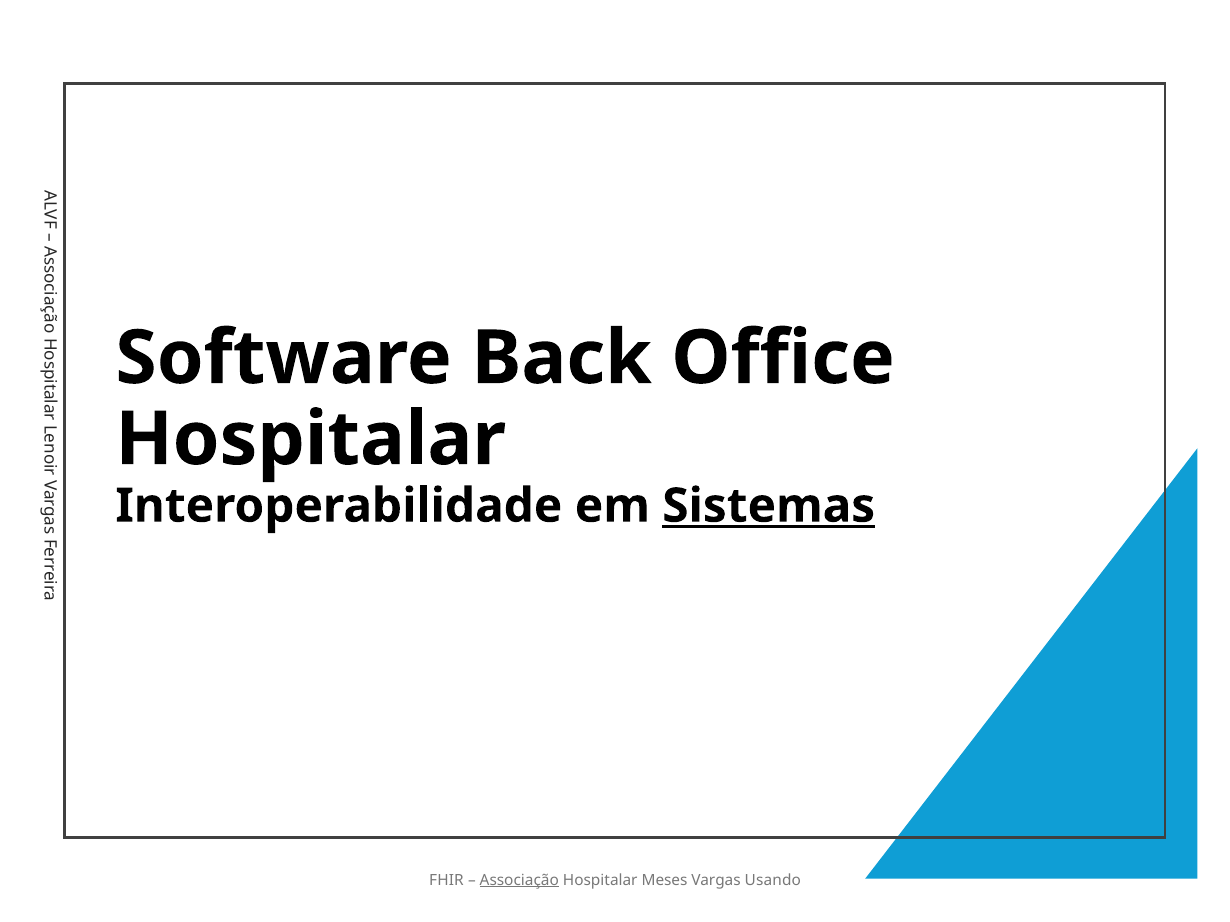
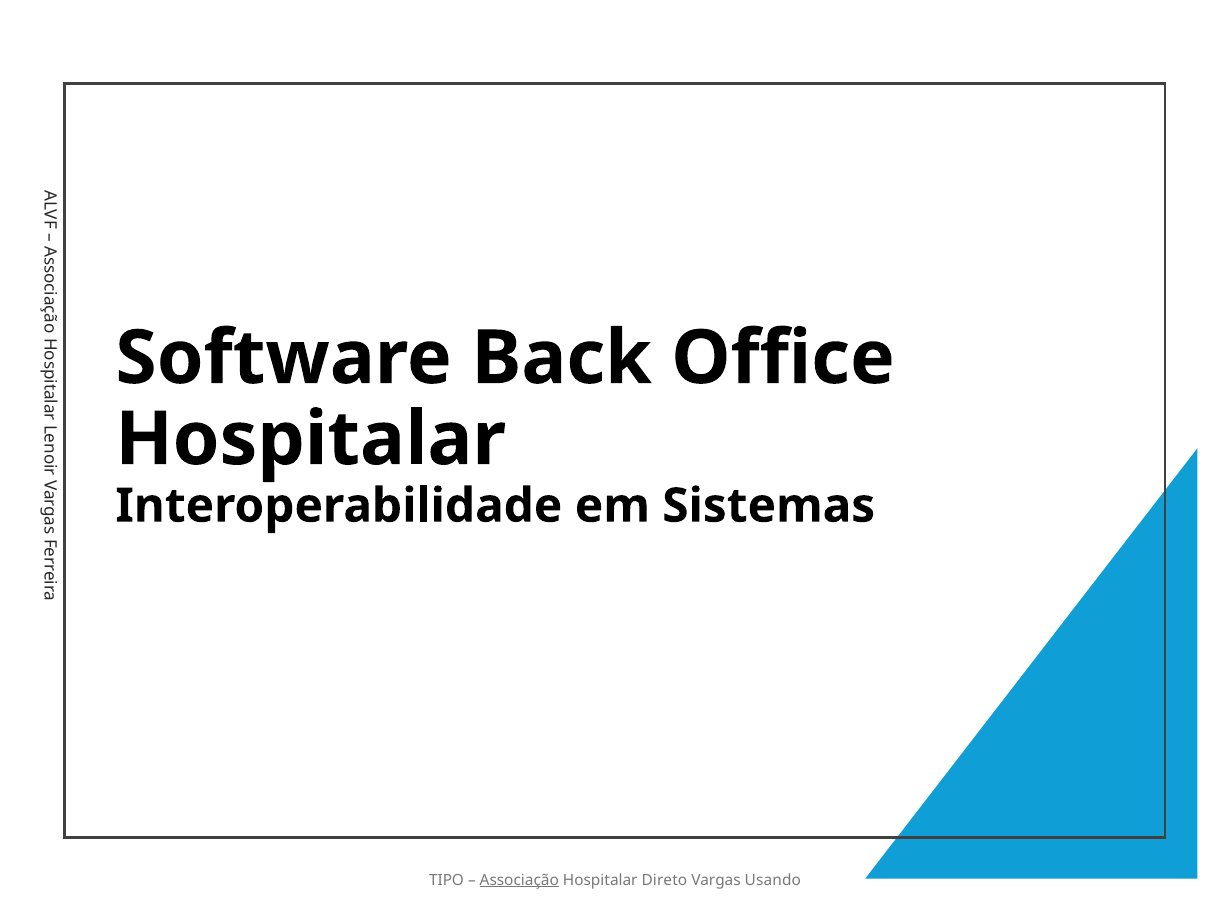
Sistemas underline: present -> none
FHIR: FHIR -> TIPO
Meses: Meses -> Direto
